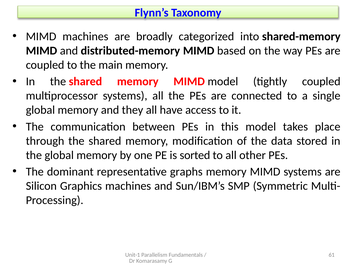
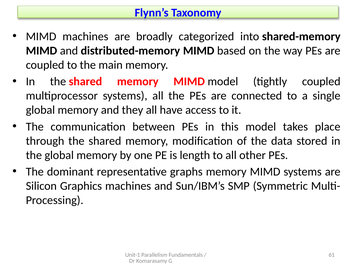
sorted: sorted -> length
